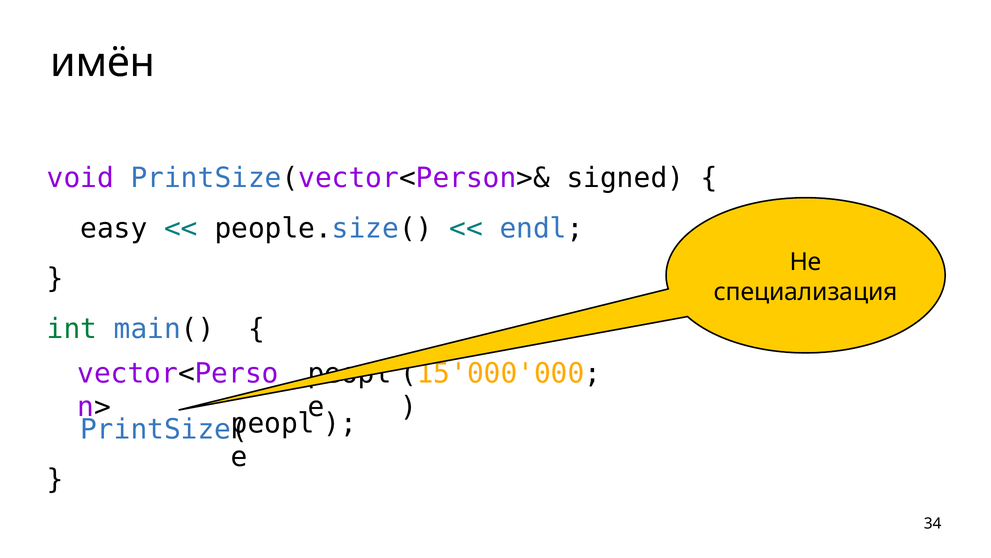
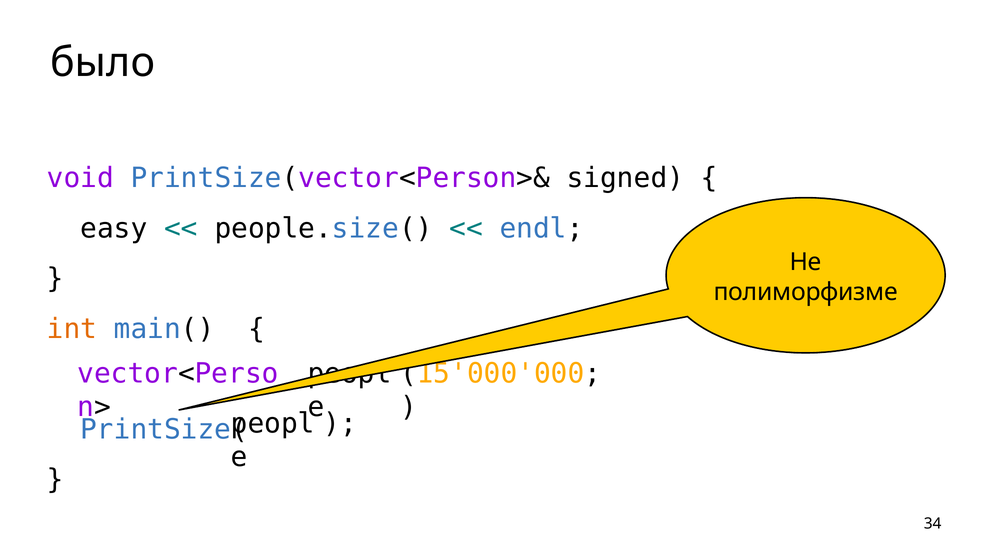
имён: имён -> было
специализация: специализация -> полиморфизме
int colour: green -> orange
